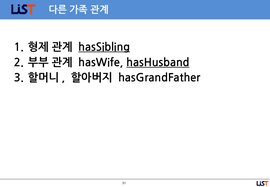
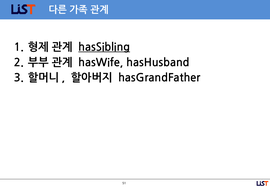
hasHusband underline: present -> none
